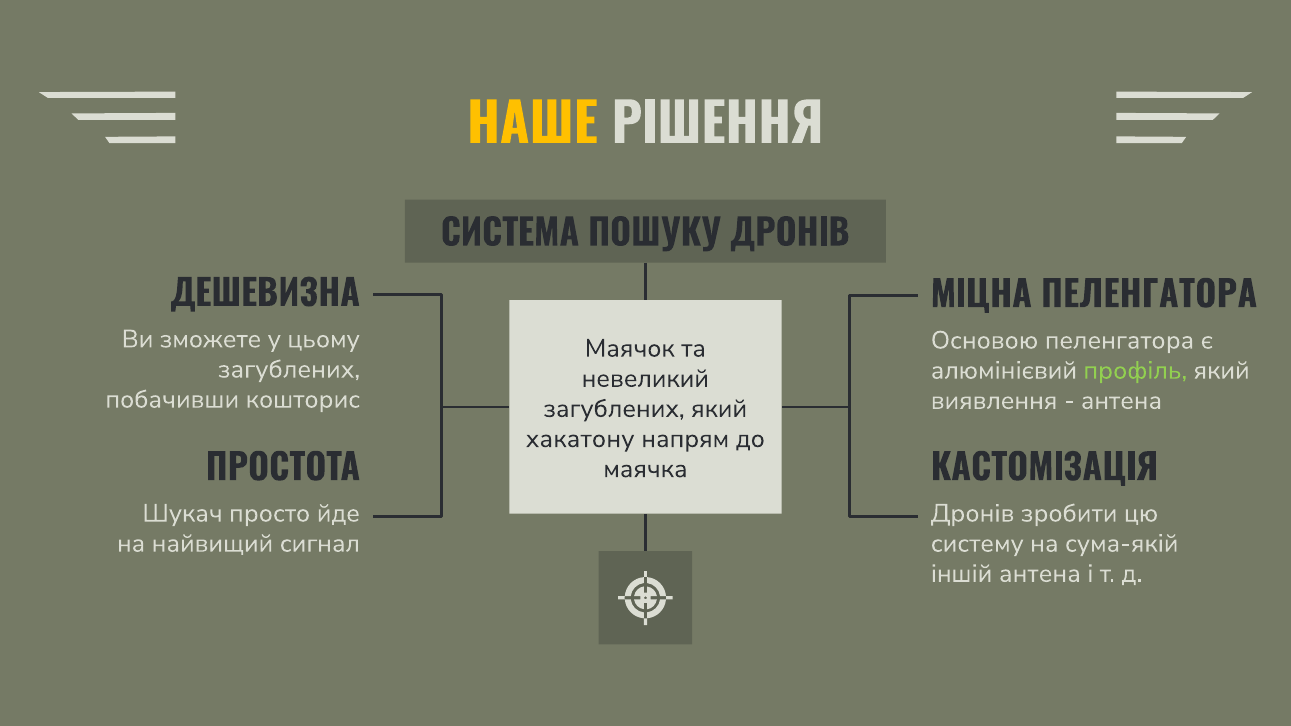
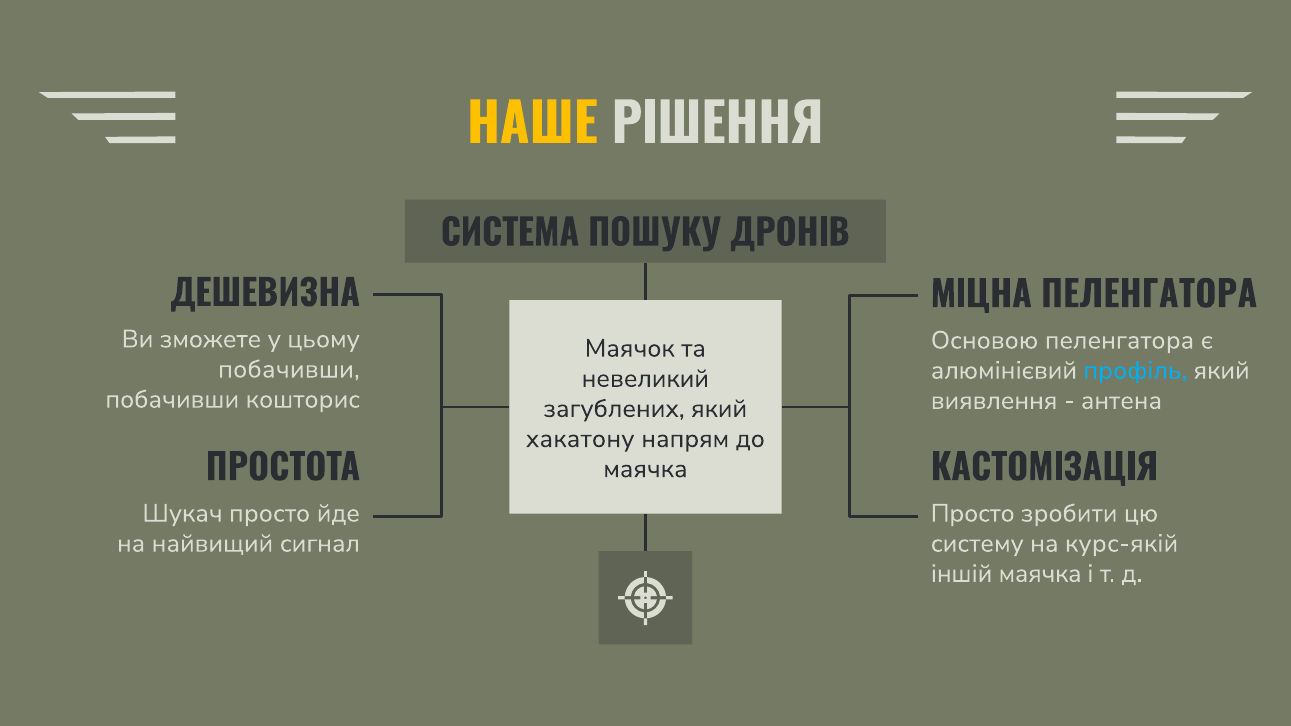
загублених at (289, 369): загублених -> побачивши
профіль colour: light green -> light blue
Дронів at (973, 513): Дронів -> Просто
сума-якій: сума-якій -> курс-якій
іншій антена: антена -> маячка
